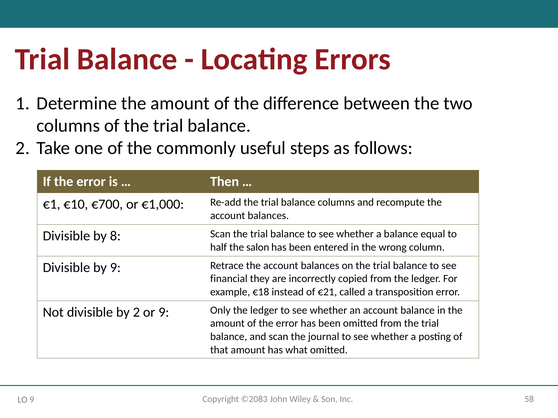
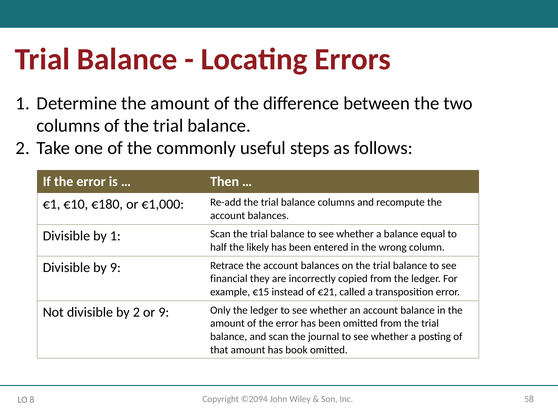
€700: €700 -> €180
by 8: 8 -> 1
salon: salon -> likely
€18: €18 -> €15
what: what -> book
©2083: ©2083 -> ©2094
LO 9: 9 -> 8
